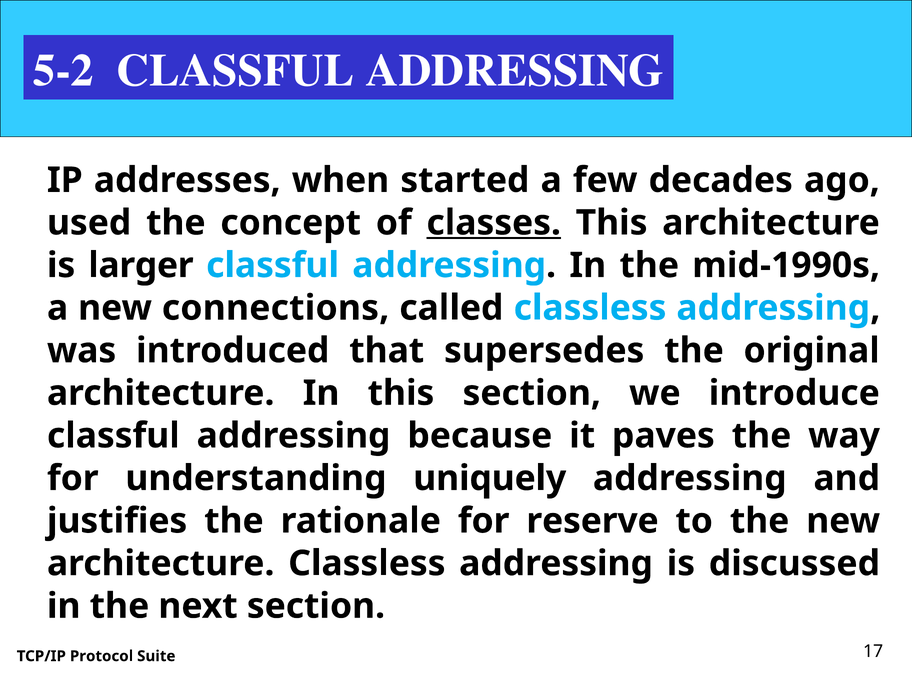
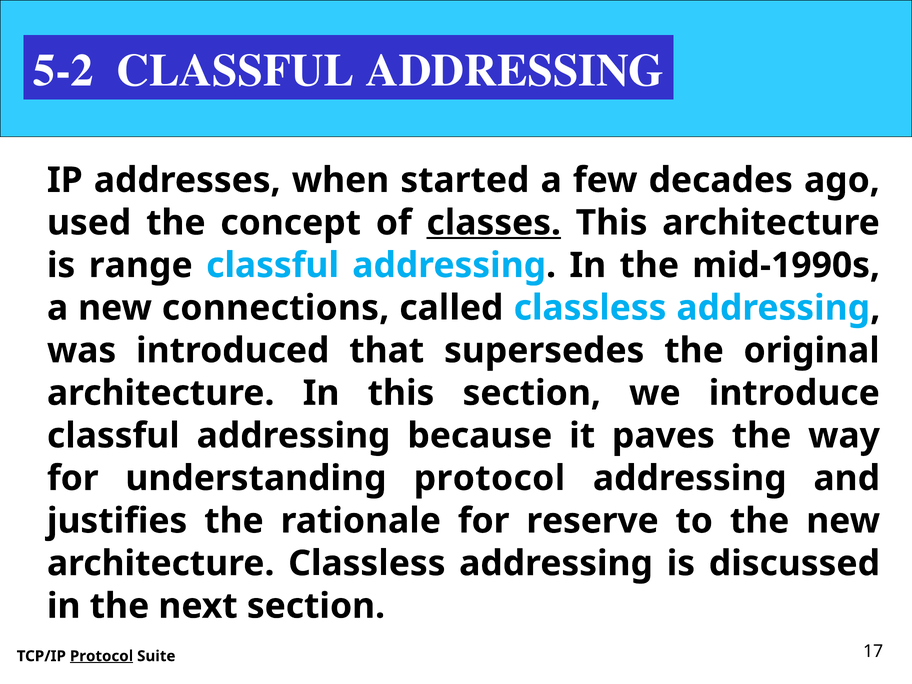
larger: larger -> range
understanding uniquely: uniquely -> protocol
Protocol at (102, 656) underline: none -> present
